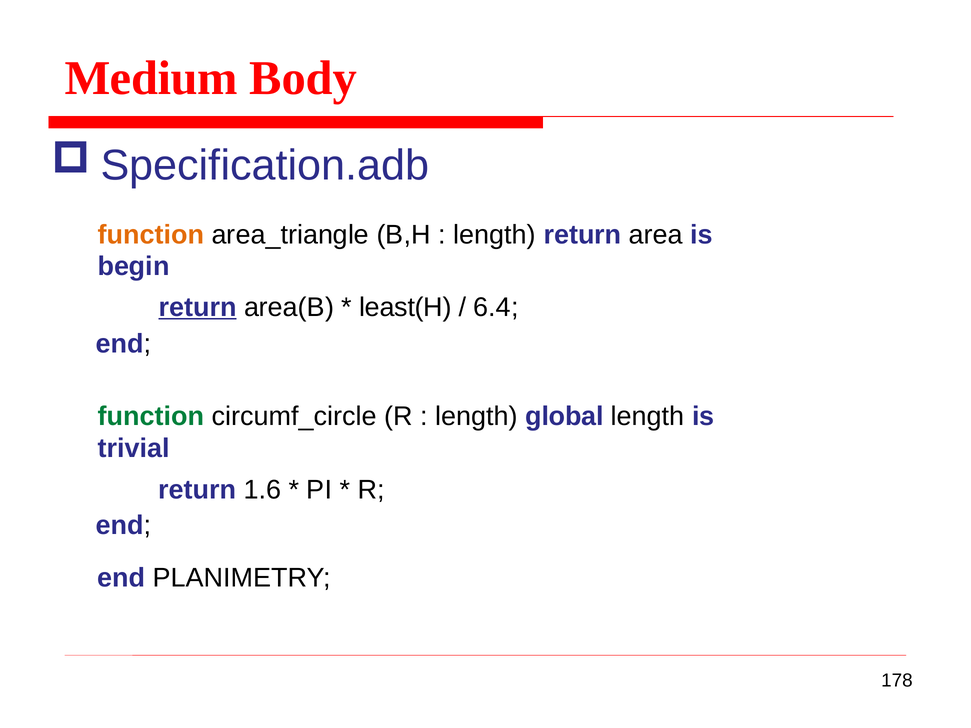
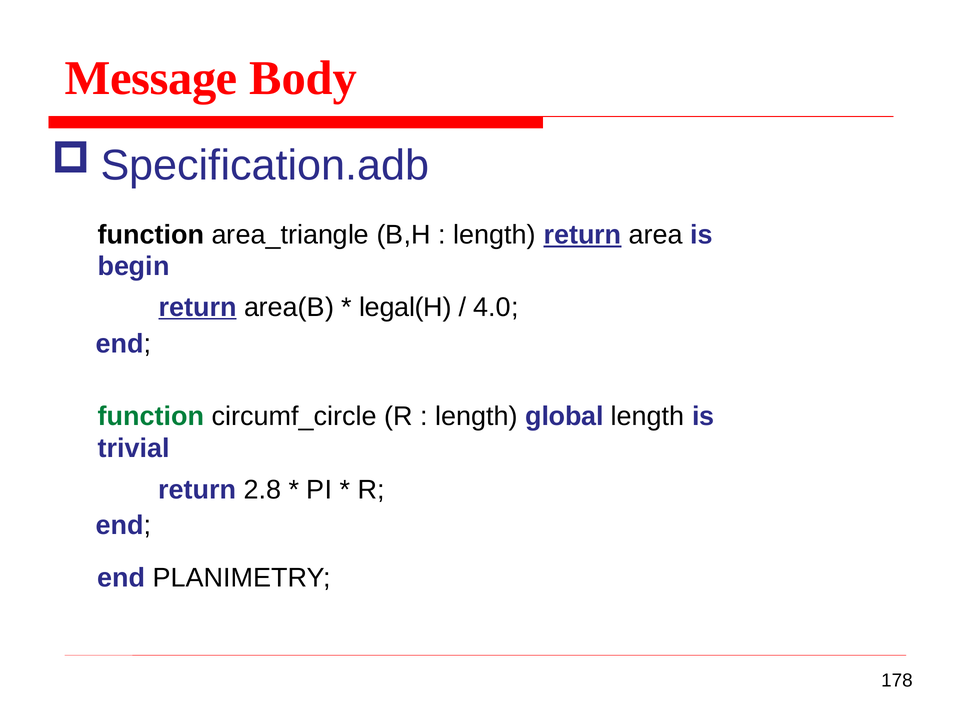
Medium: Medium -> Message
function at (151, 235) colour: orange -> black
return at (582, 235) underline: none -> present
least(H: least(H -> legal(H
6.4: 6.4 -> 4.0
1.6: 1.6 -> 2.8
